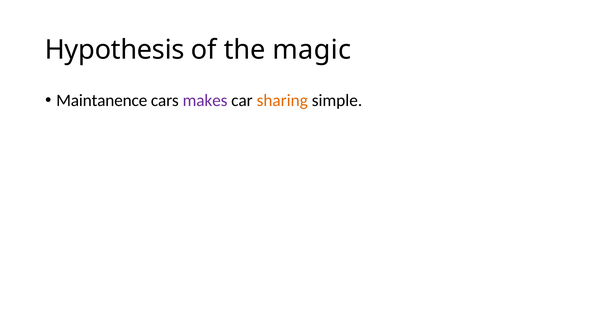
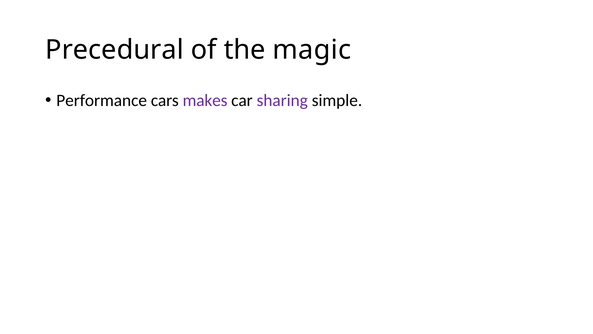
Hypothesis: Hypothesis -> Precedural
Maintanence: Maintanence -> Performance
sharing colour: orange -> purple
